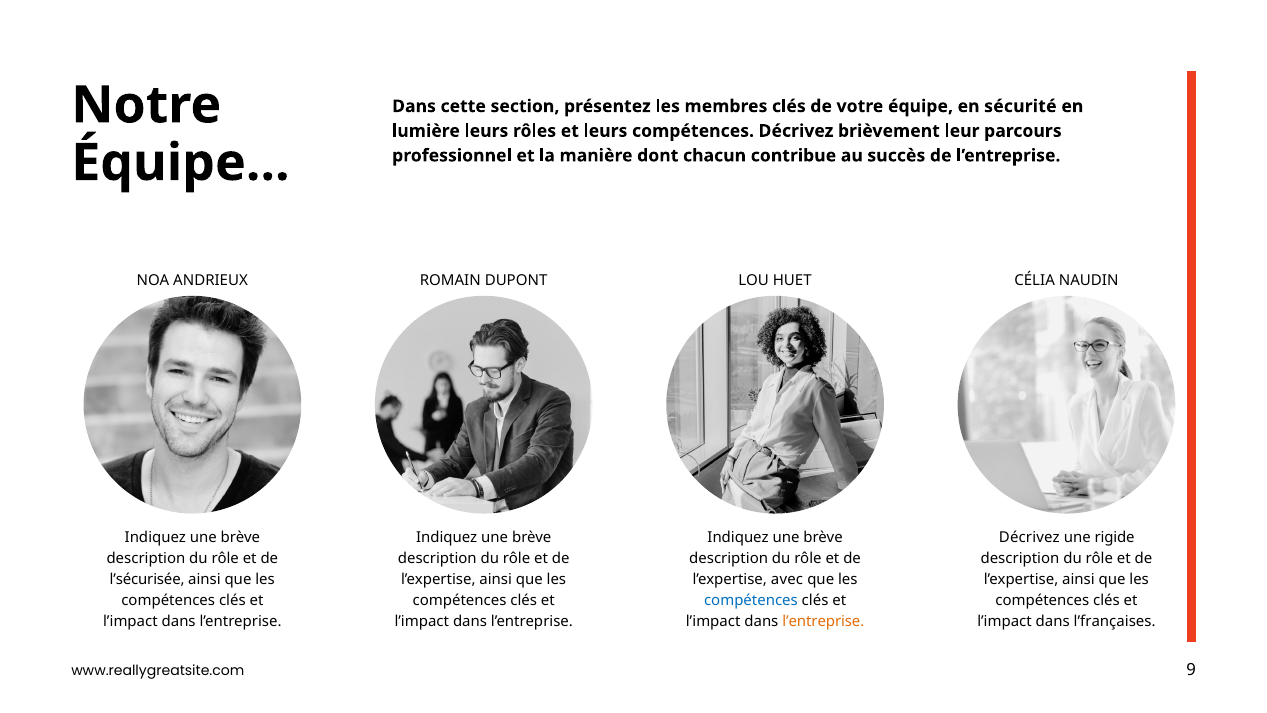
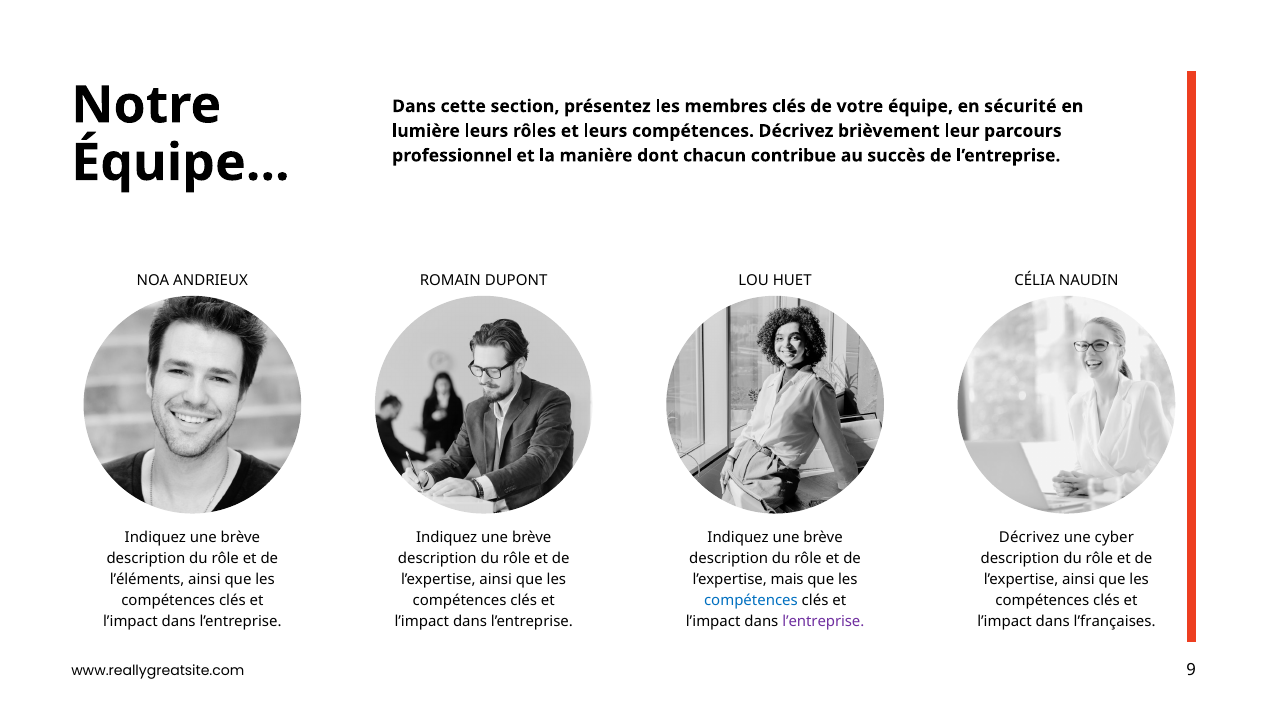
rigide: rigide -> cyber
l’sécurisée: l’sécurisée -> l’éléments
avec: avec -> mais
l’entreprise at (823, 622) colour: orange -> purple
